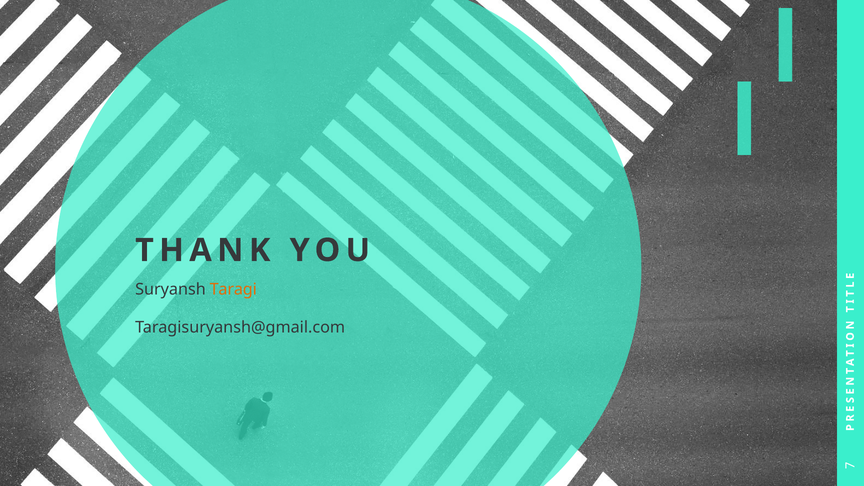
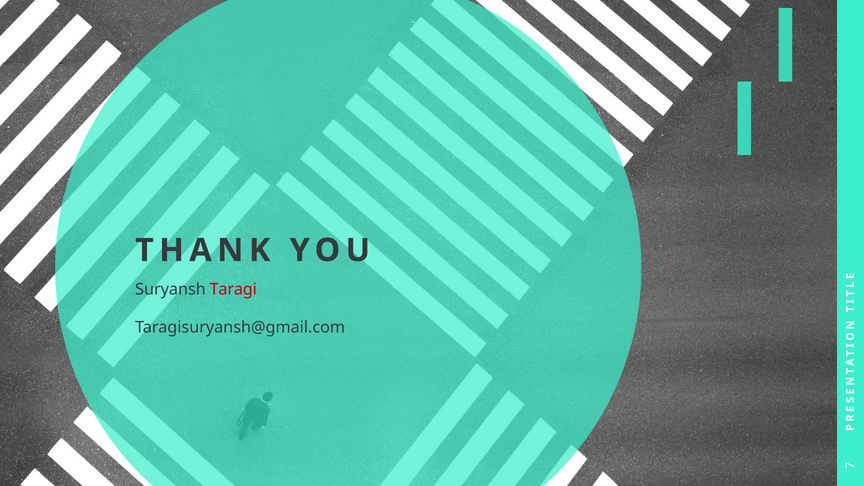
Taragi colour: orange -> red
